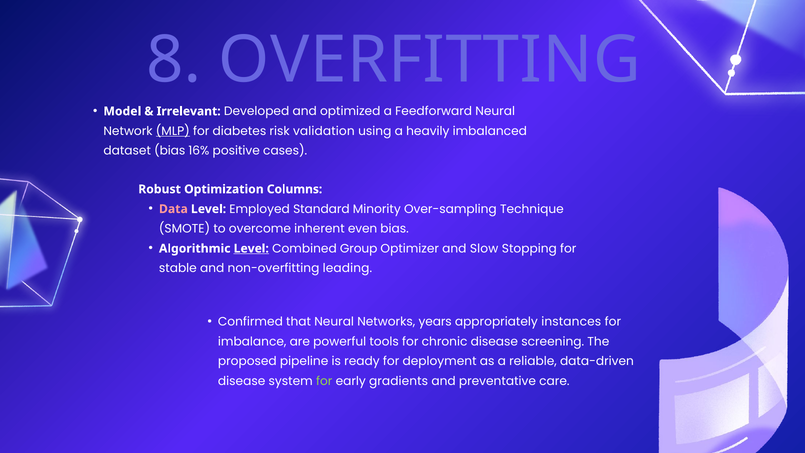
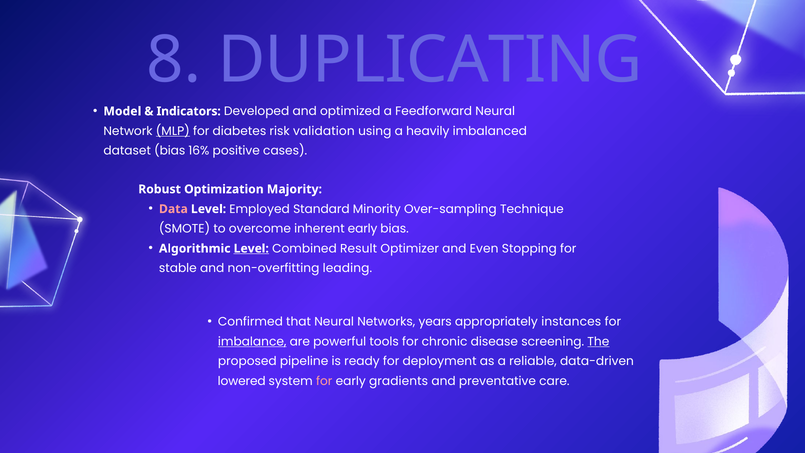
OVERFITTING: OVERFITTING -> DUPLICATING
Irrelevant: Irrelevant -> Indicators
Columns: Columns -> Majority
inherent even: even -> early
Group: Group -> Result
Slow: Slow -> Even
imbalance underline: none -> present
The underline: none -> present
disease at (242, 381): disease -> lowered
for at (324, 381) colour: light green -> pink
